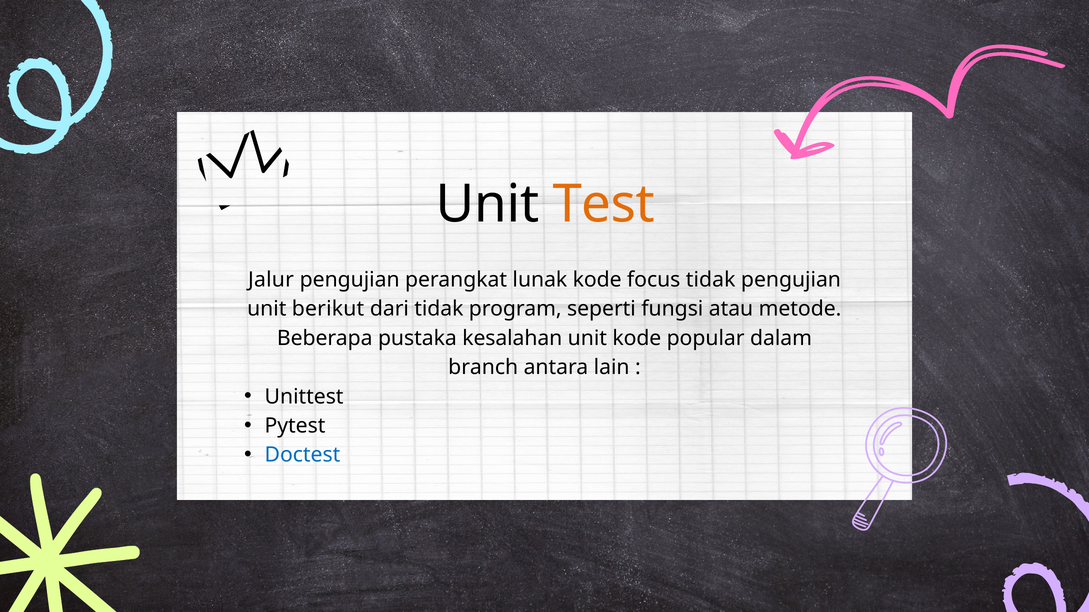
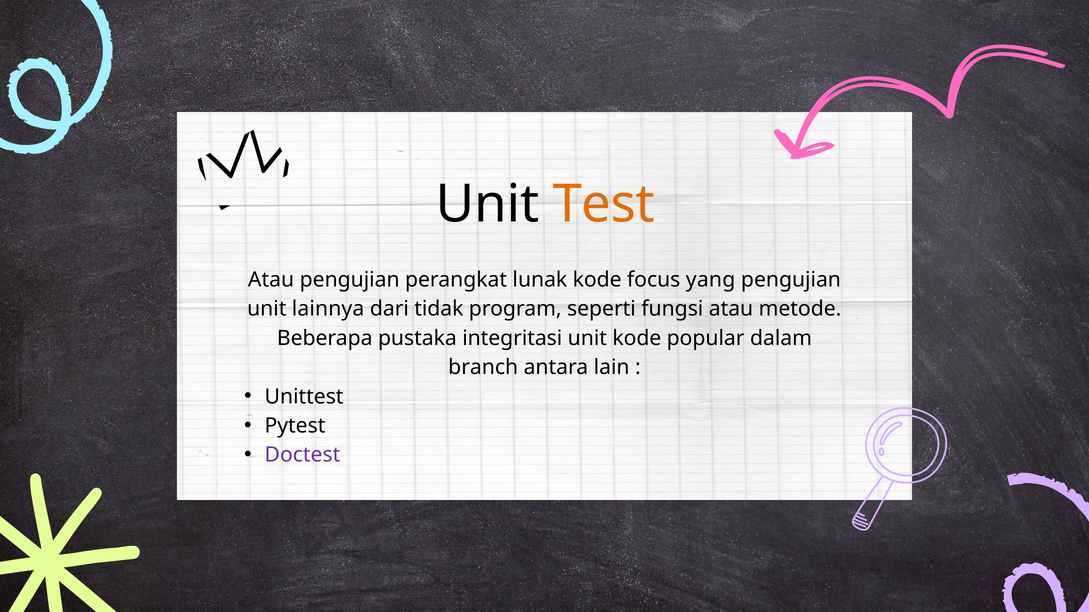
Jalur at (271, 280): Jalur -> Atau
focus tidak: tidak -> yang
berikut: berikut -> lainnya
kesalahan: kesalahan -> integritasi
Doctest colour: blue -> purple
